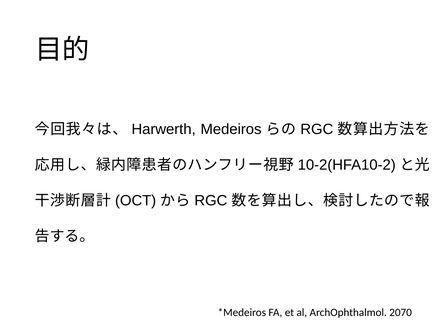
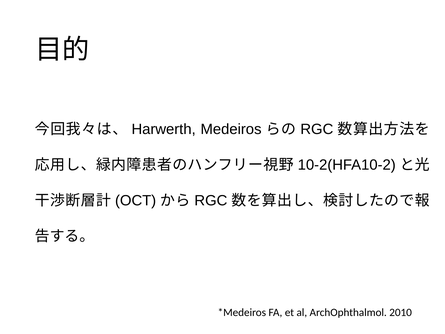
2070: 2070 -> 2010
